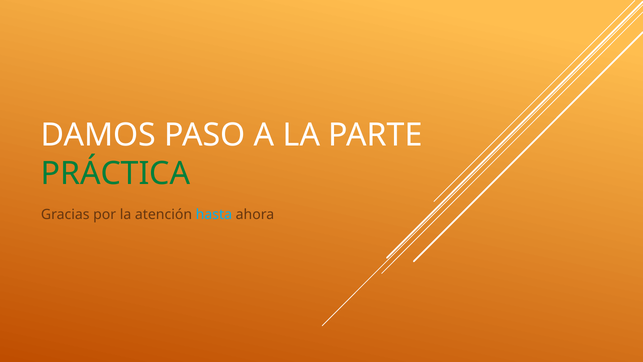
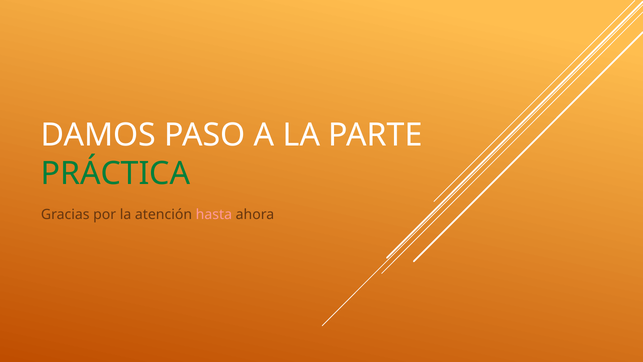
hasta colour: light blue -> pink
